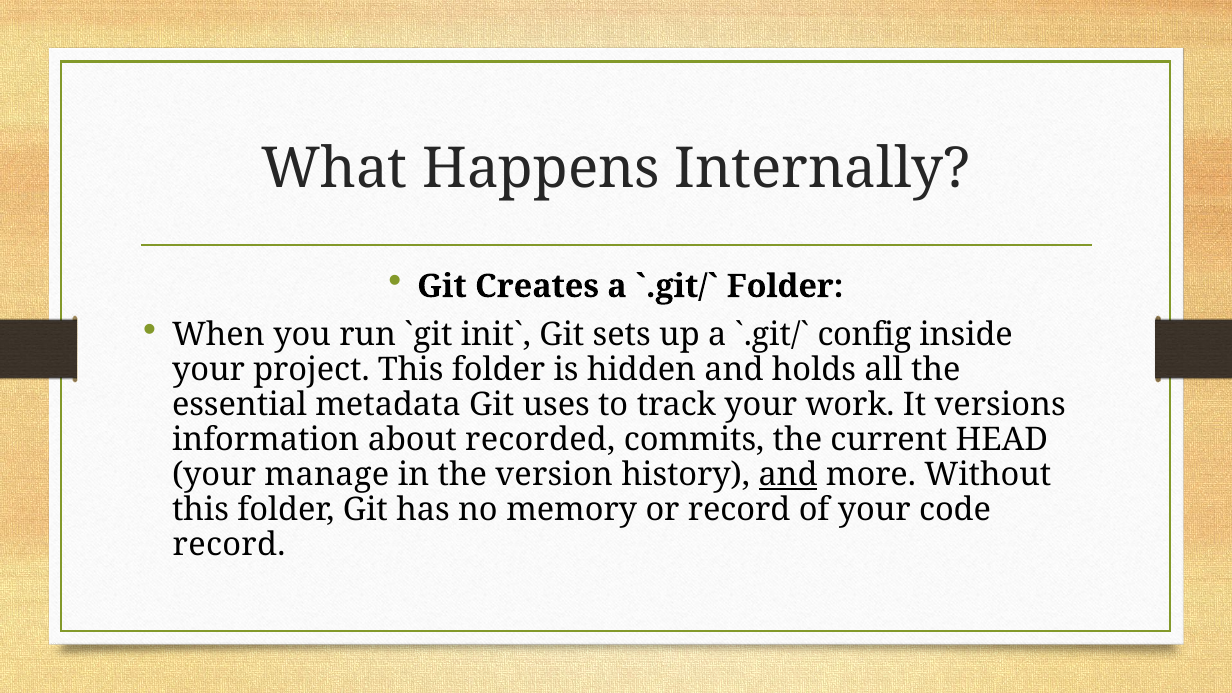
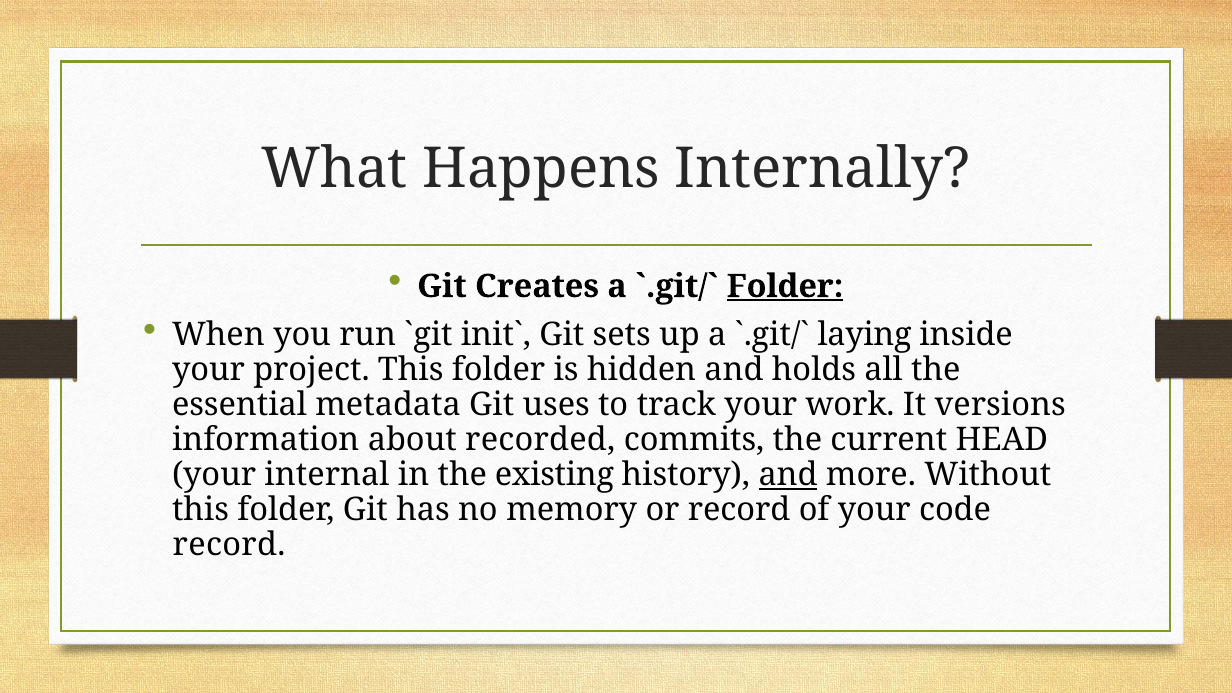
Folder at (785, 286) underline: none -> present
config: config -> laying
manage: manage -> internal
version: version -> existing
